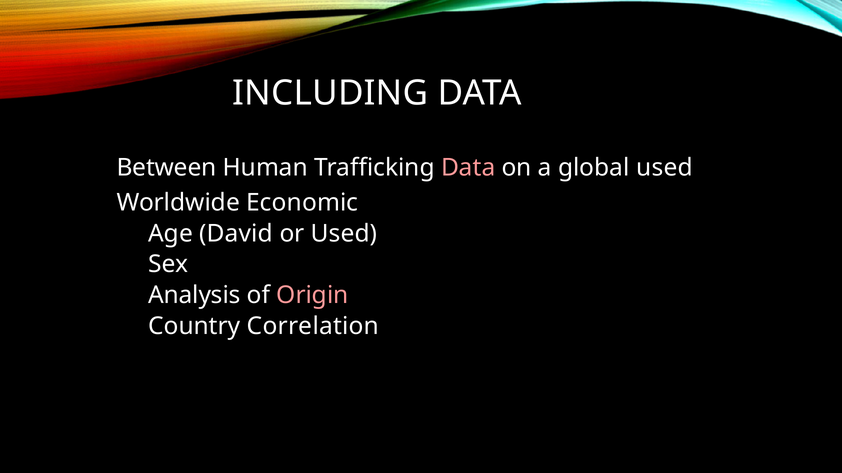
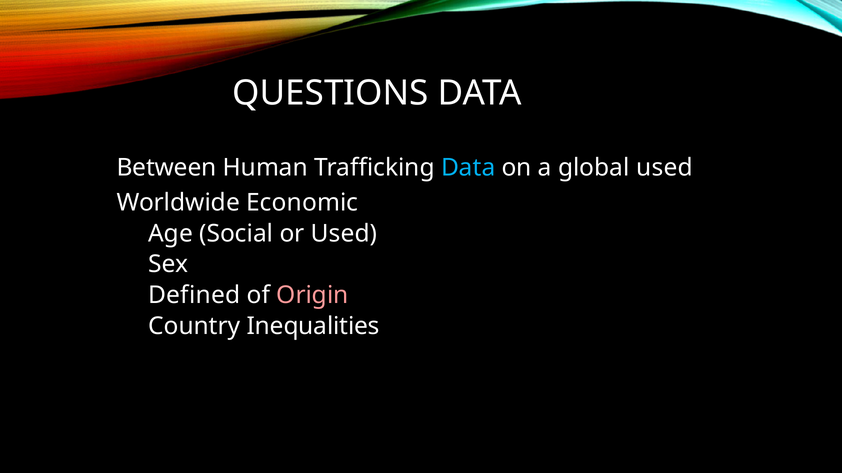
INCLUDING: INCLUDING -> QUESTIONS
Data at (468, 168) colour: pink -> light blue
David: David -> Social
Analysis: Analysis -> Defined
Correlation: Correlation -> Inequalities
